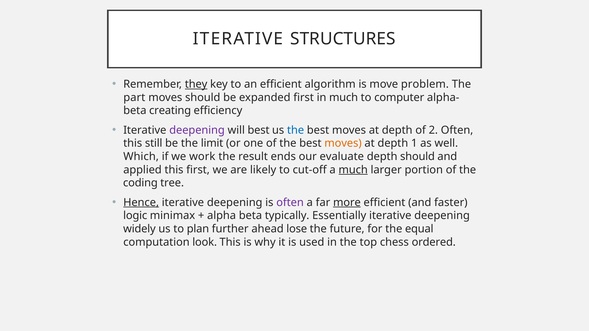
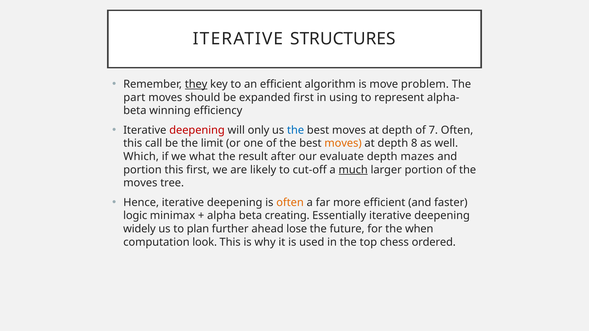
in much: much -> using
computer: computer -> represent
creating: creating -> winning
deepening at (197, 130) colour: purple -> red
will best: best -> only
2: 2 -> 7
still: still -> call
1: 1 -> 8
work: work -> what
ends: ends -> after
depth should: should -> mazes
applied at (142, 170): applied -> portion
coding at (140, 183): coding -> moves
Hence underline: present -> none
often at (290, 203) colour: purple -> orange
more underline: present -> none
typically: typically -> creating
equal: equal -> when
